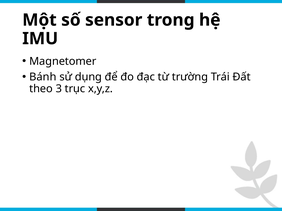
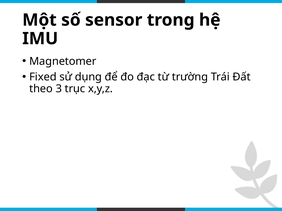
Bánh: Bánh -> Fixed
